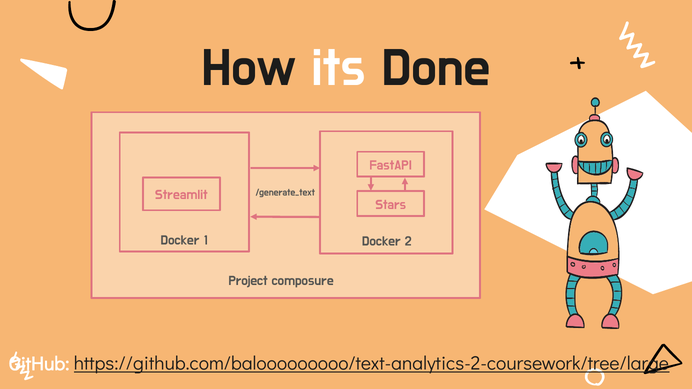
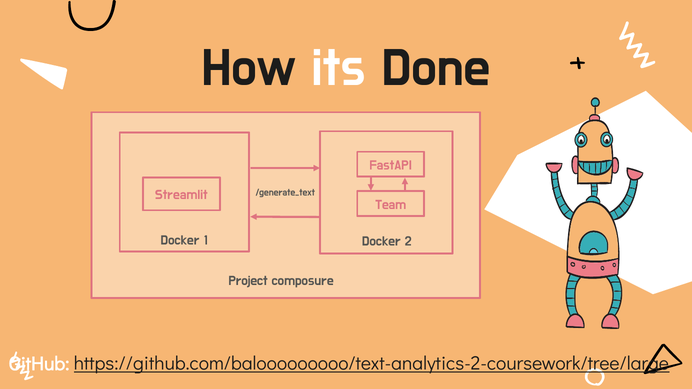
Stars: Stars -> Team
